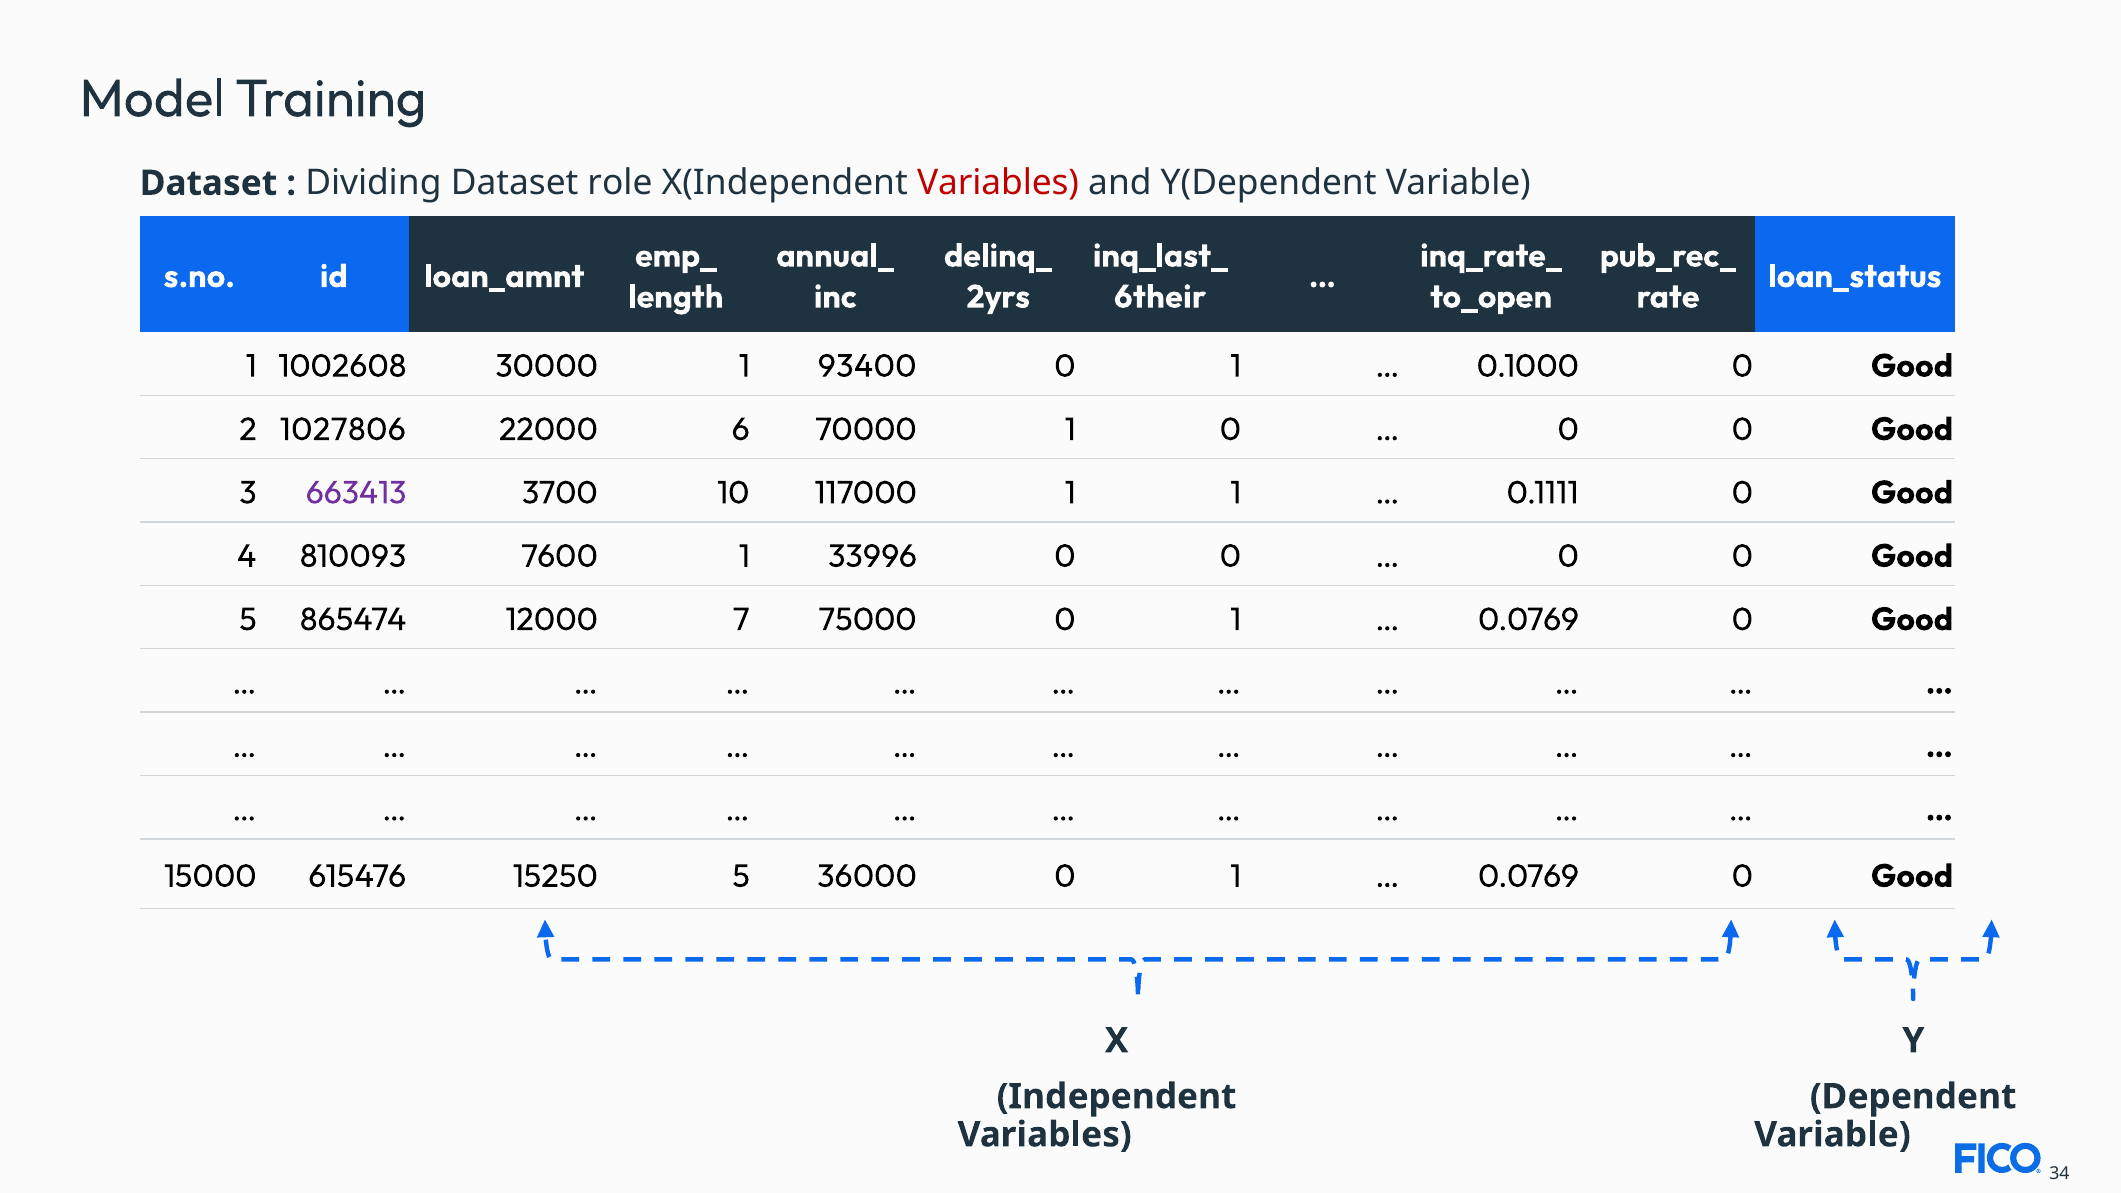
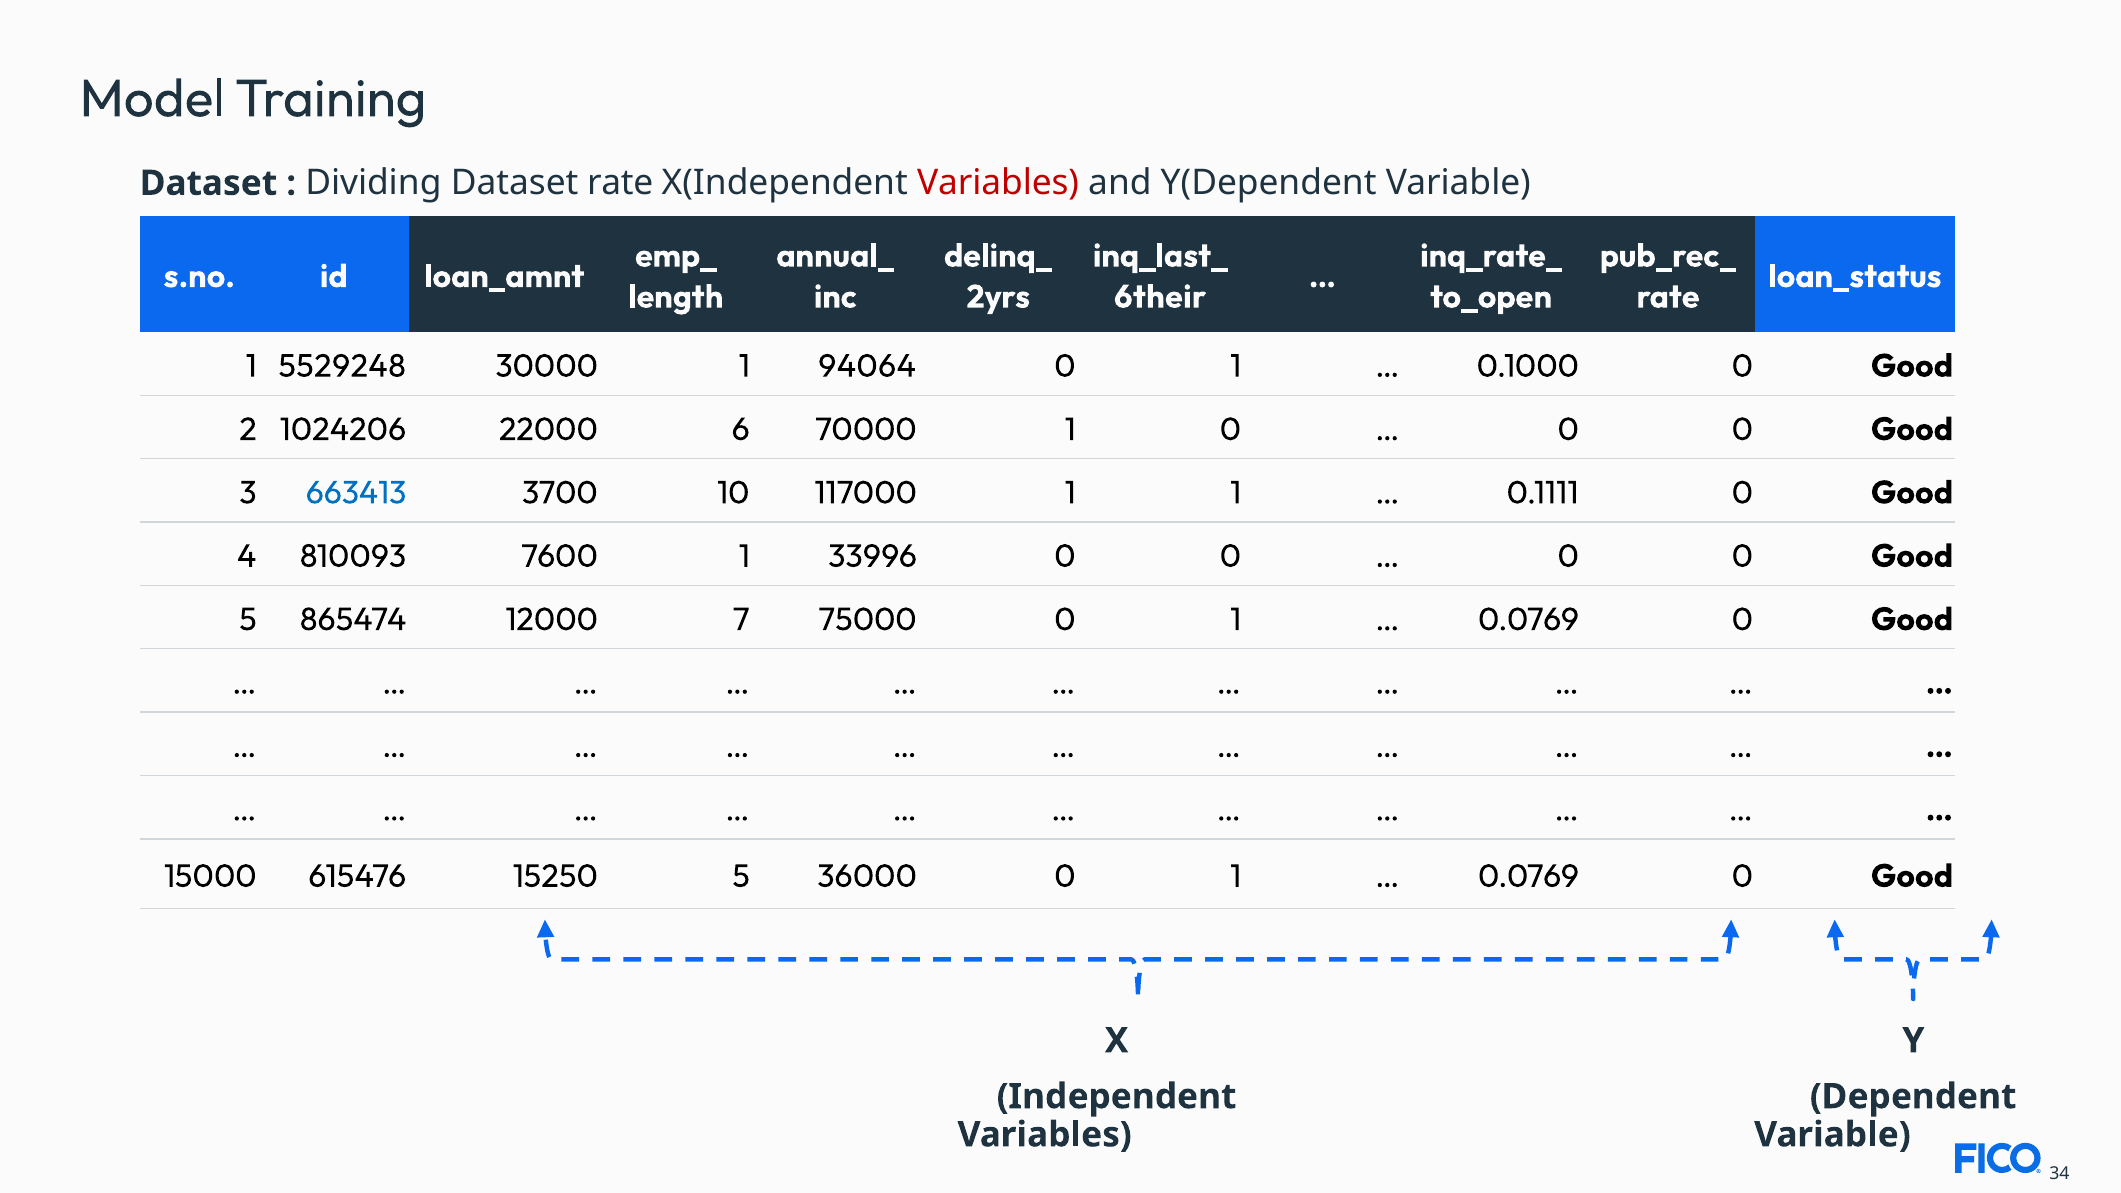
Dataset role: role -> rate
1002608: 1002608 -> 5529248
93400: 93400 -> 94064
1027806: 1027806 -> 1024206
663413 colour: purple -> blue
